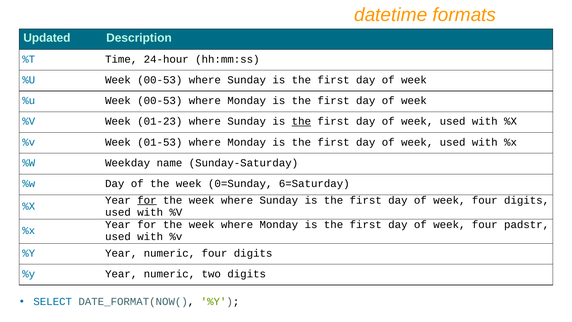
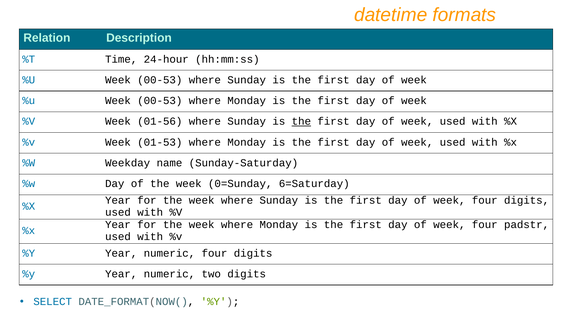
Updated: Updated -> Relation
01-23: 01-23 -> 01-56
for at (147, 200) underline: present -> none
